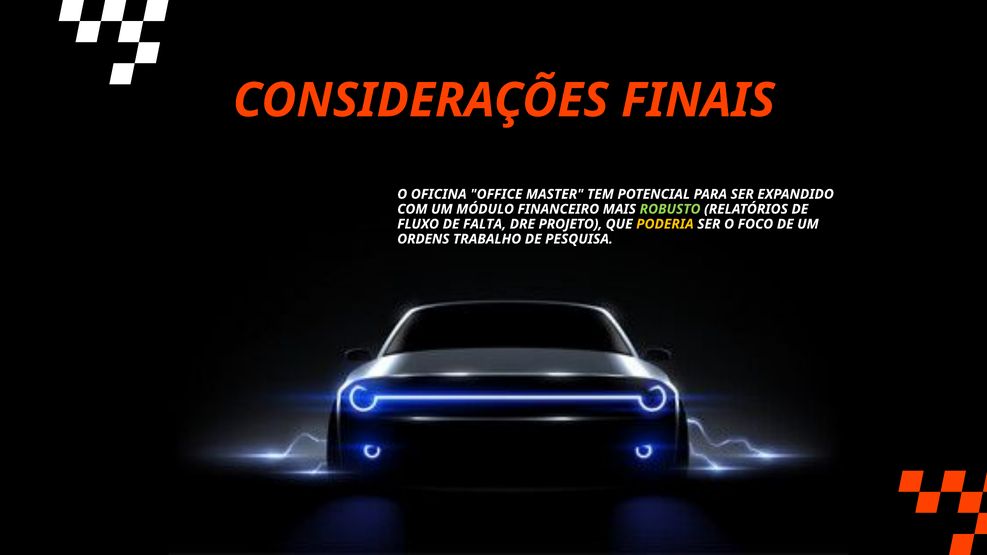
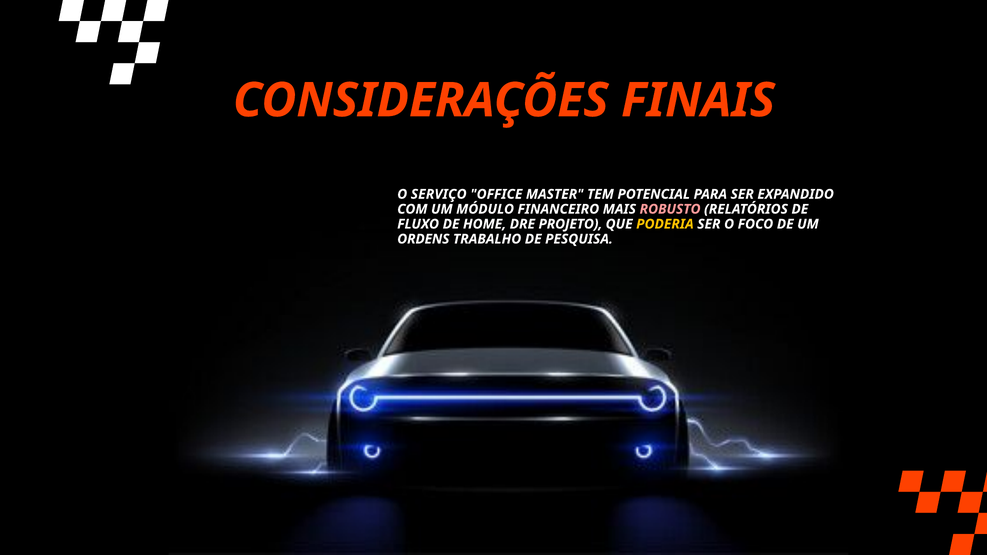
OFICINA: OFICINA -> SERVIÇO
ROBUSTO colour: light green -> pink
FALTA: FALTA -> HOME
